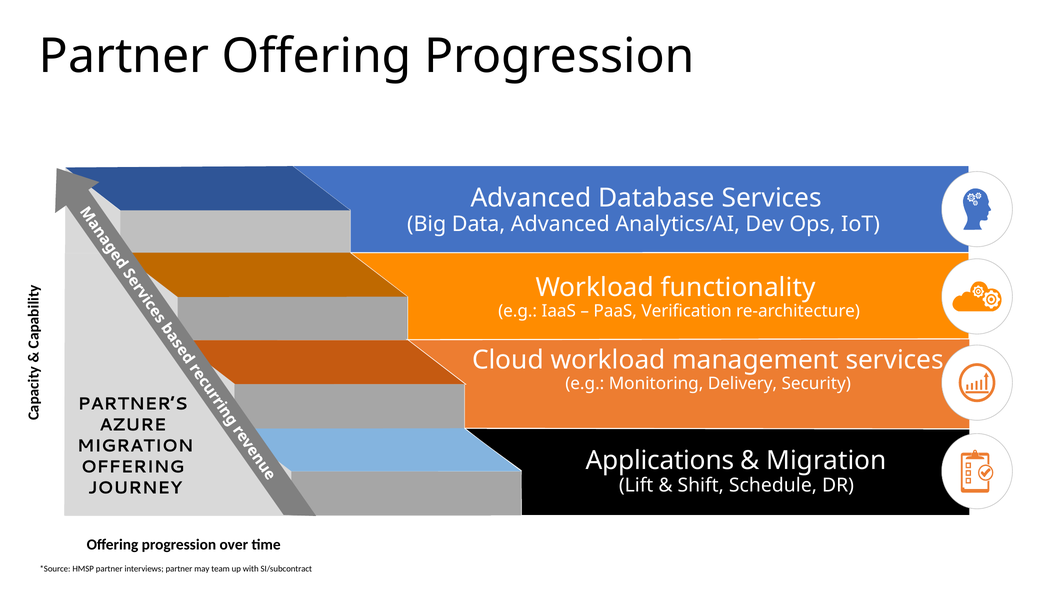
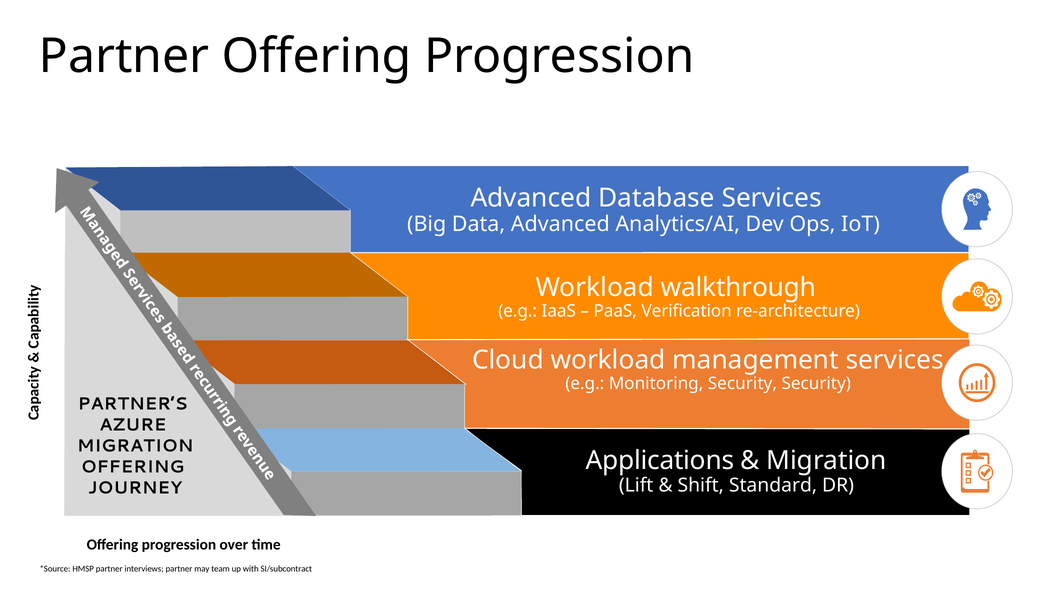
functionality: functionality -> walkthrough
Monitoring Delivery: Delivery -> Security
Schedule: Schedule -> Standard
